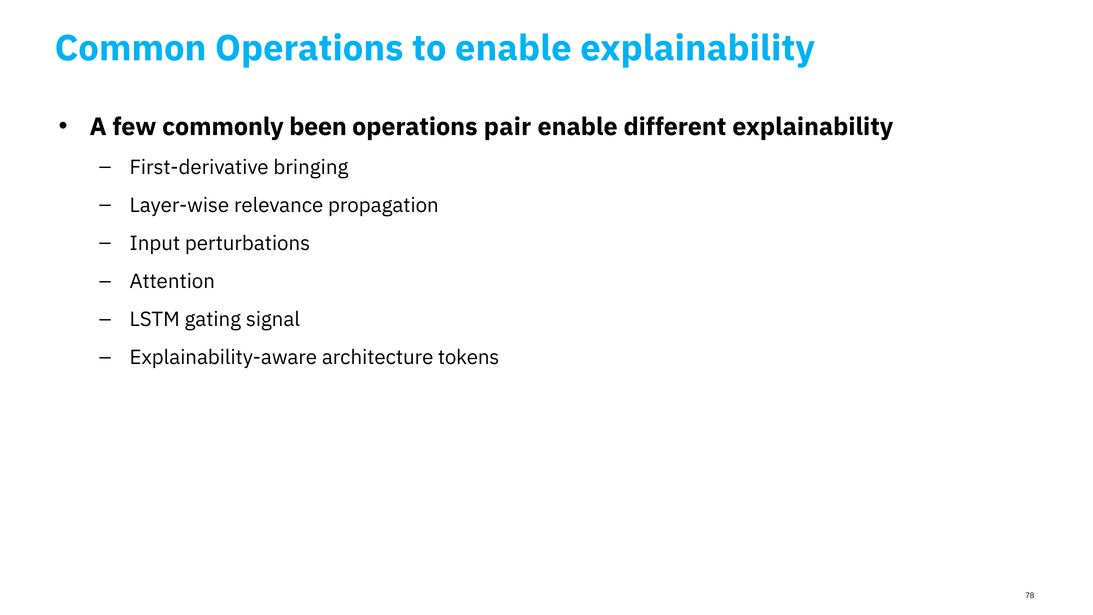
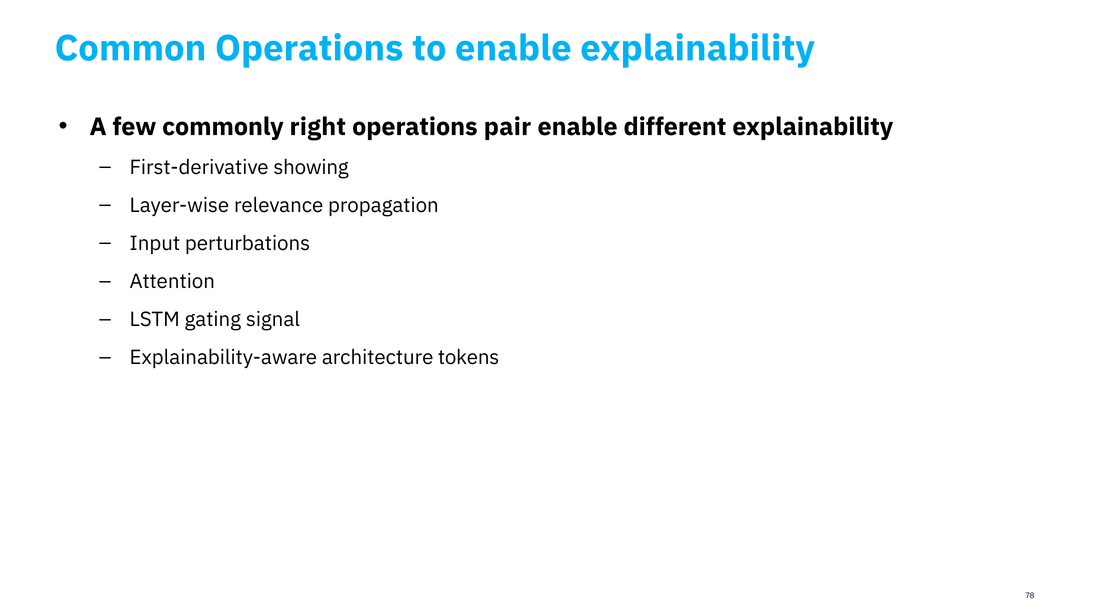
been: been -> right
bringing: bringing -> showing
